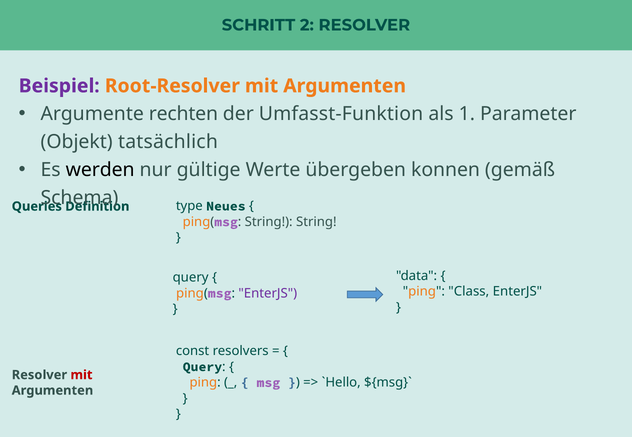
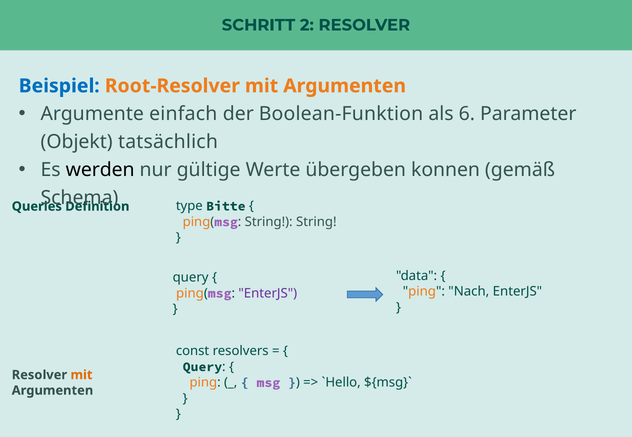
Beispiel colour: purple -> blue
rechten: rechten -> einfach
Umfasst-Funktion: Umfasst-Funktion -> Boolean-Funktion
1: 1 -> 6
Neues: Neues -> Bitte
Class: Class -> Nach
mit at (81, 375) colour: red -> orange
